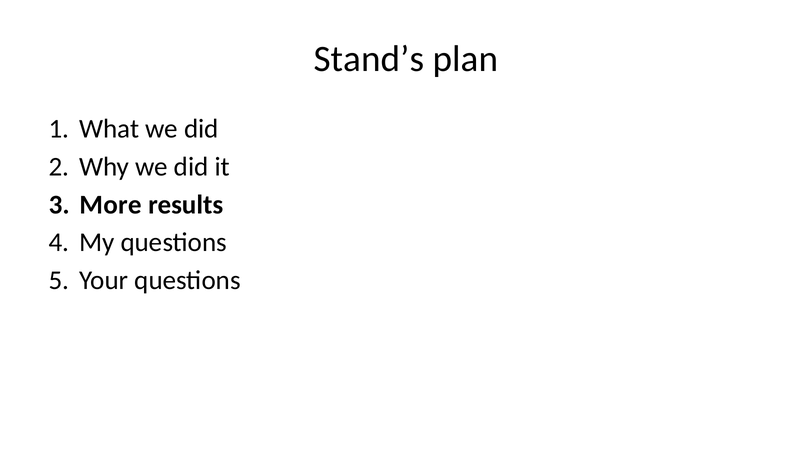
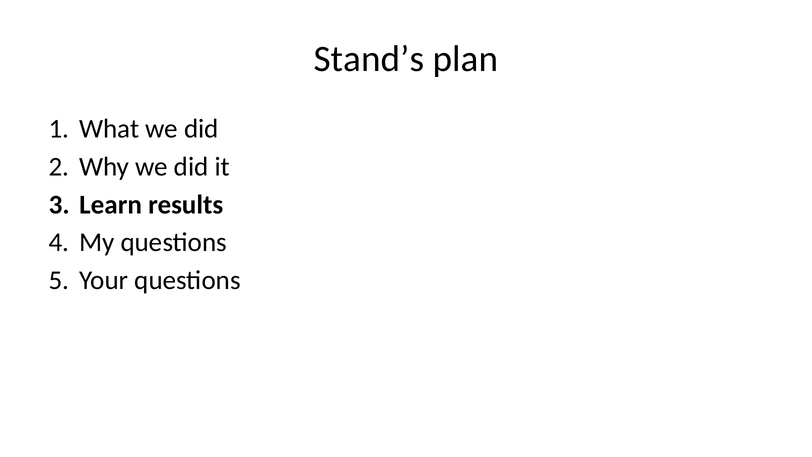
More: More -> Learn
